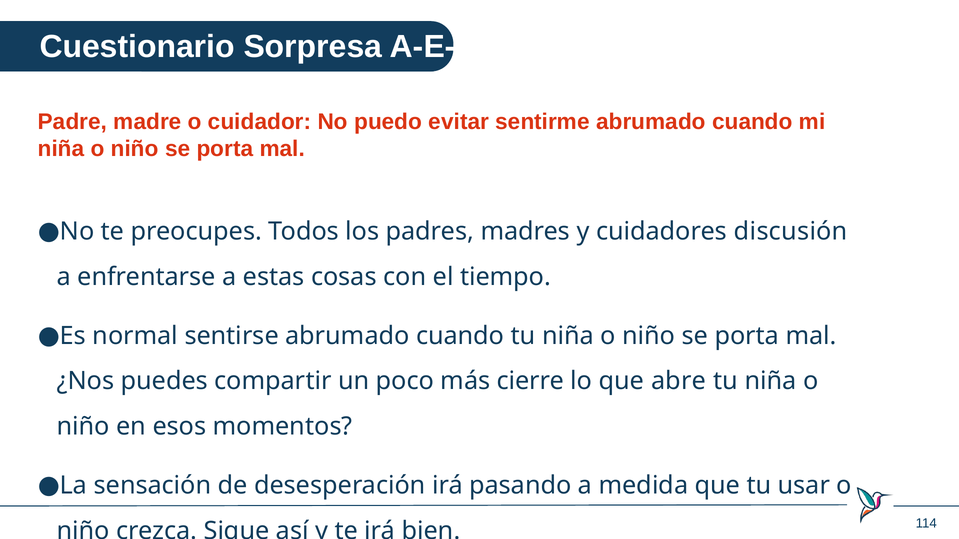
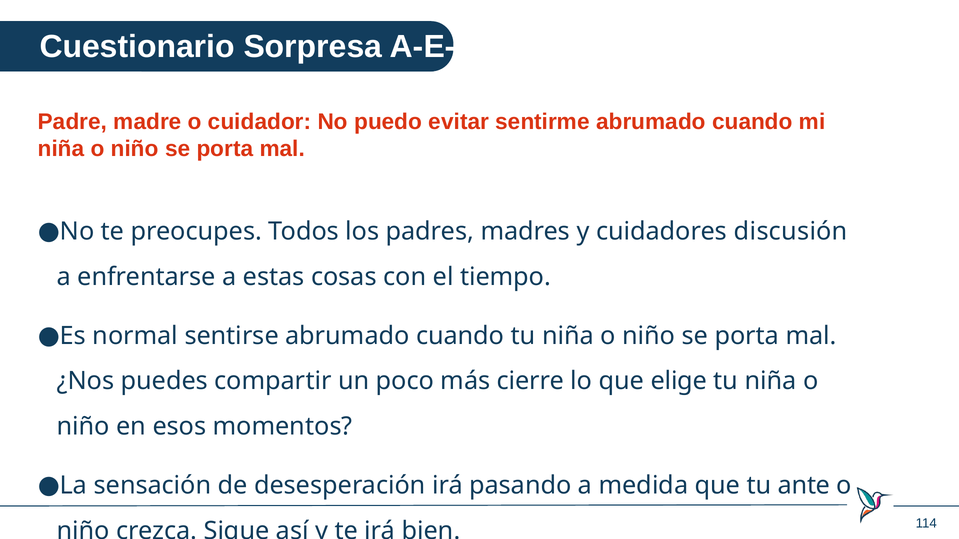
abre: abre -> elige
usar: usar -> ante
